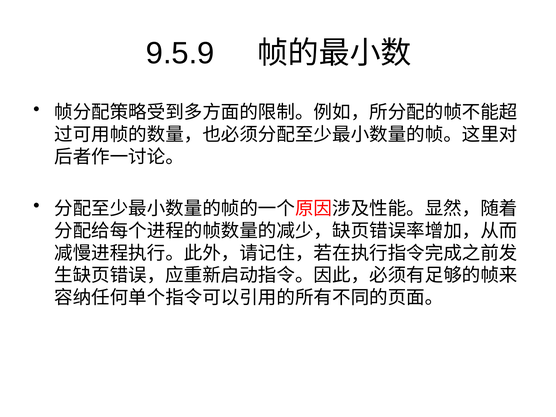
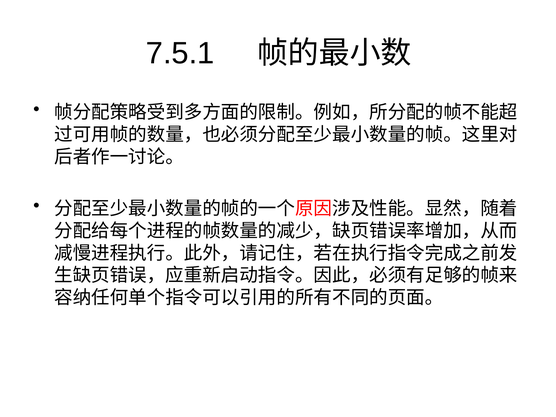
9.5.9: 9.5.9 -> 7.5.1
